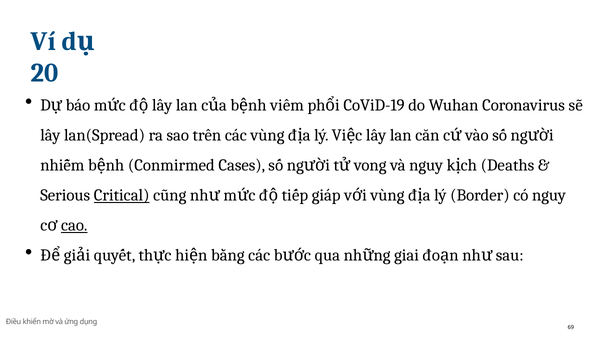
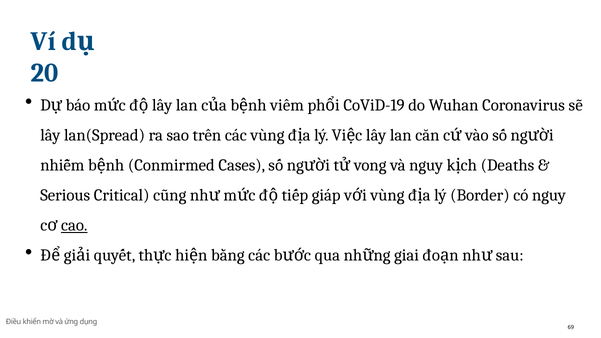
Critical underline: present -> none
